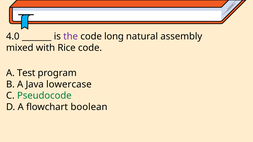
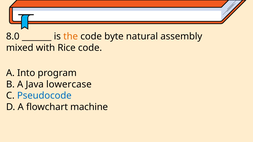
4.0: 4.0 -> 8.0
the colour: purple -> orange
long: long -> byte
Test: Test -> Into
Pseudocode colour: green -> blue
boolean: boolean -> machine
